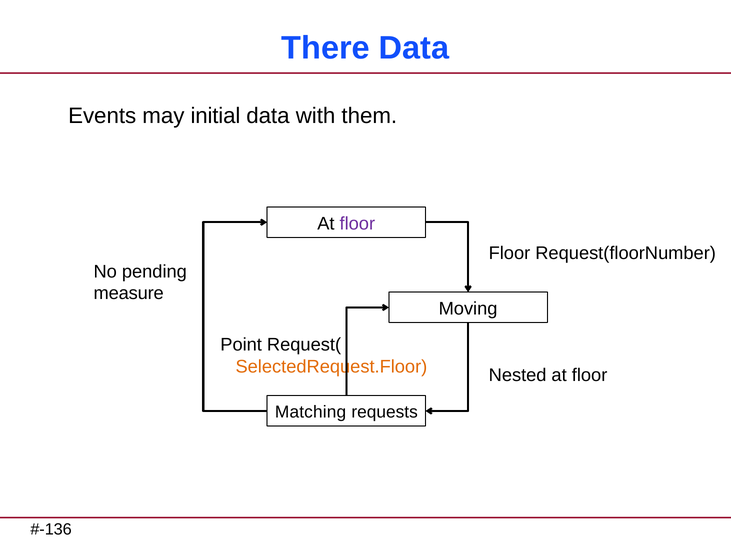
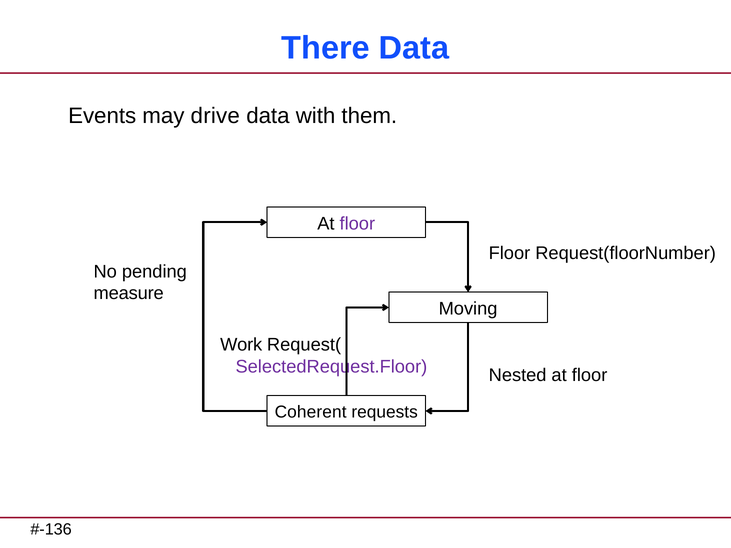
initial: initial -> drive
Point: Point -> Work
SelectedRequest.Floor colour: orange -> purple
Matching: Matching -> Coherent
